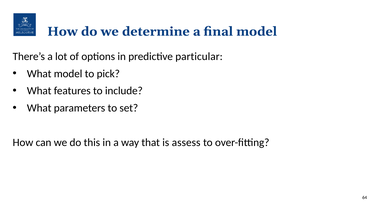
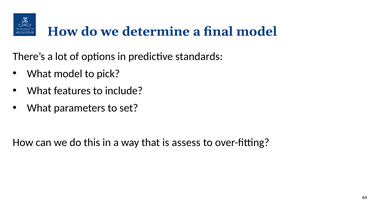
particular: particular -> standards
